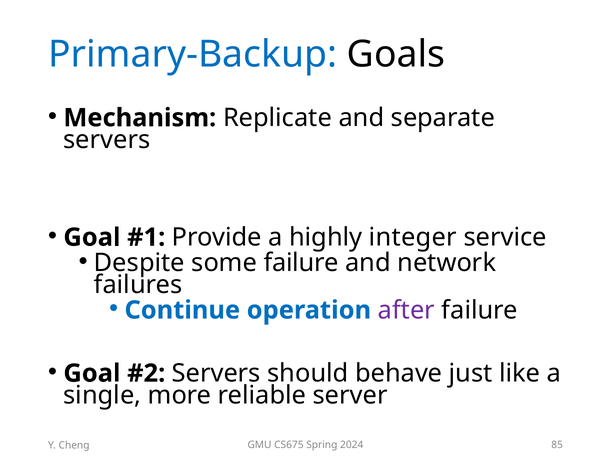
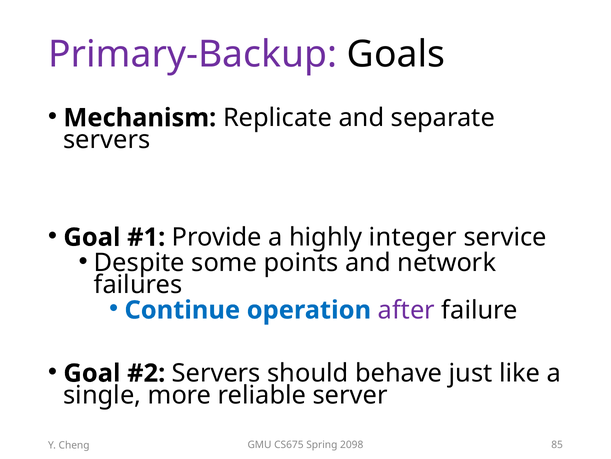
Primary-Backup colour: blue -> purple
some failure: failure -> points
2024: 2024 -> 2098
